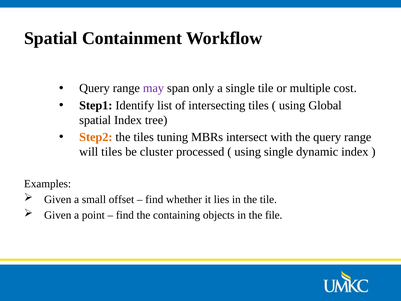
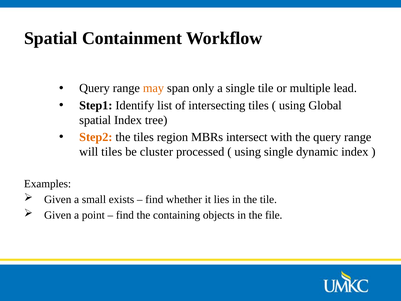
may colour: purple -> orange
cost: cost -> lead
tuning: tuning -> region
offset: offset -> exists
